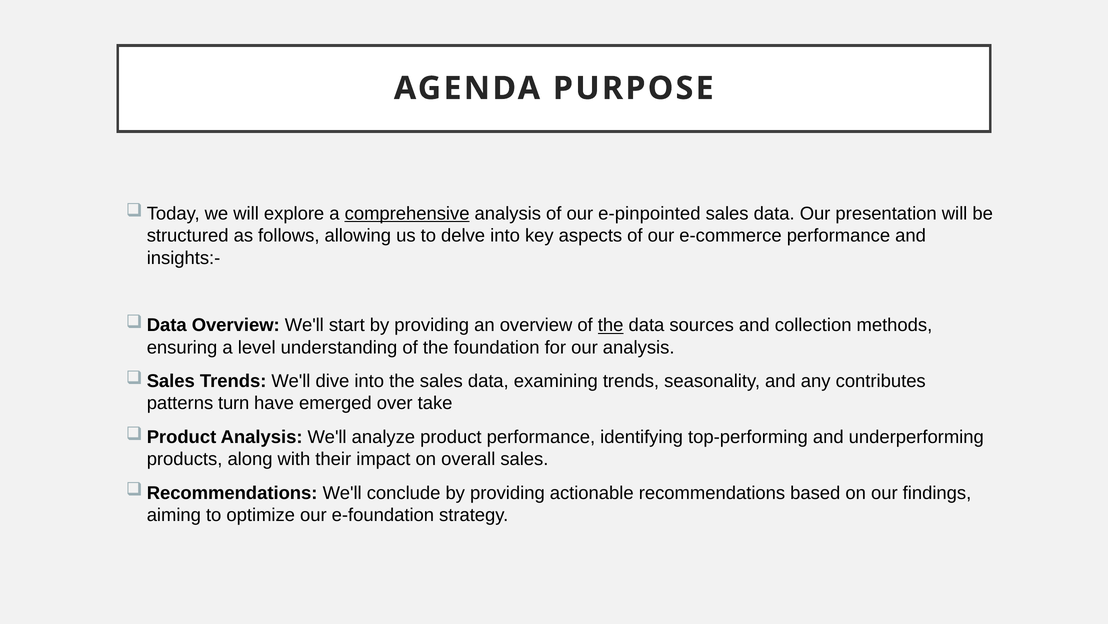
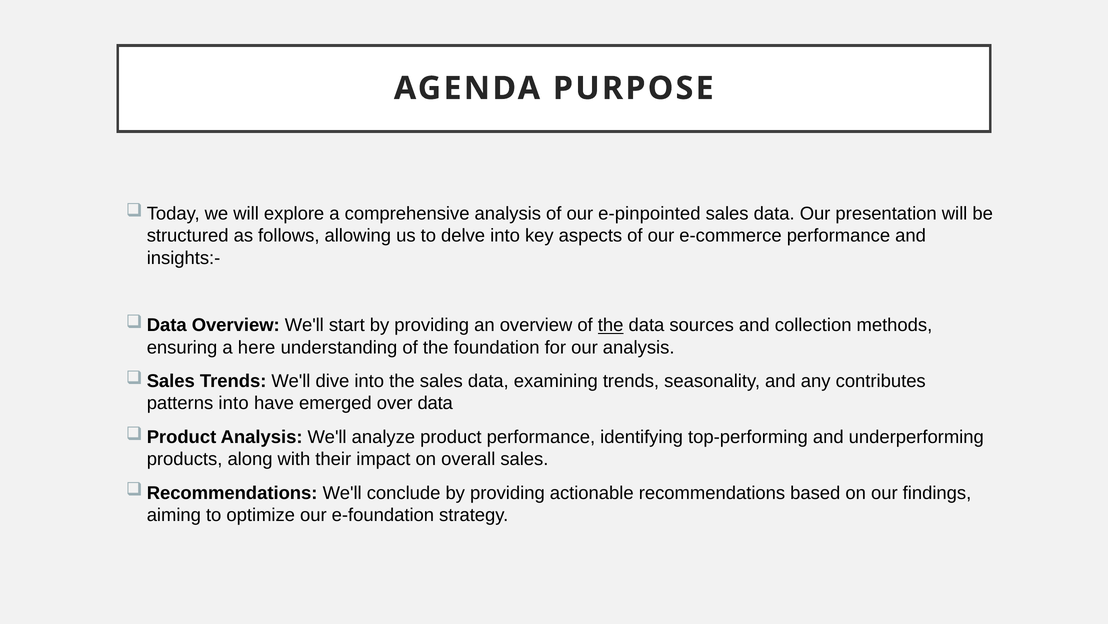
comprehensive underline: present -> none
level: level -> here
patterns turn: turn -> into
over take: take -> data
